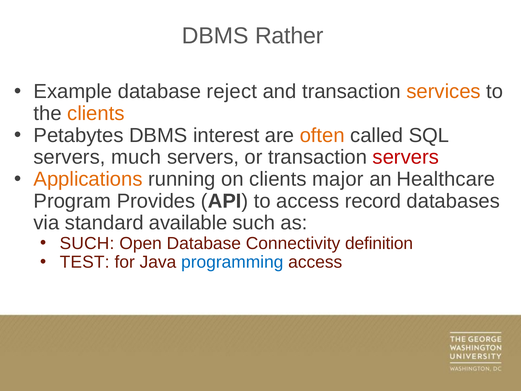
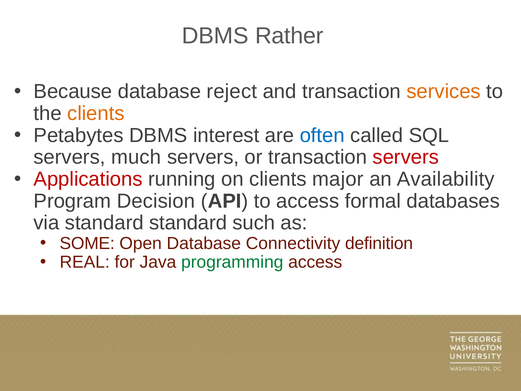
Example: Example -> Because
often colour: orange -> blue
Applications colour: orange -> red
Healthcare: Healthcare -> Availability
Provides: Provides -> Decision
record: record -> formal
standard available: available -> standard
SUCH at (87, 243): SUCH -> SOME
TEST: TEST -> REAL
programming colour: blue -> green
